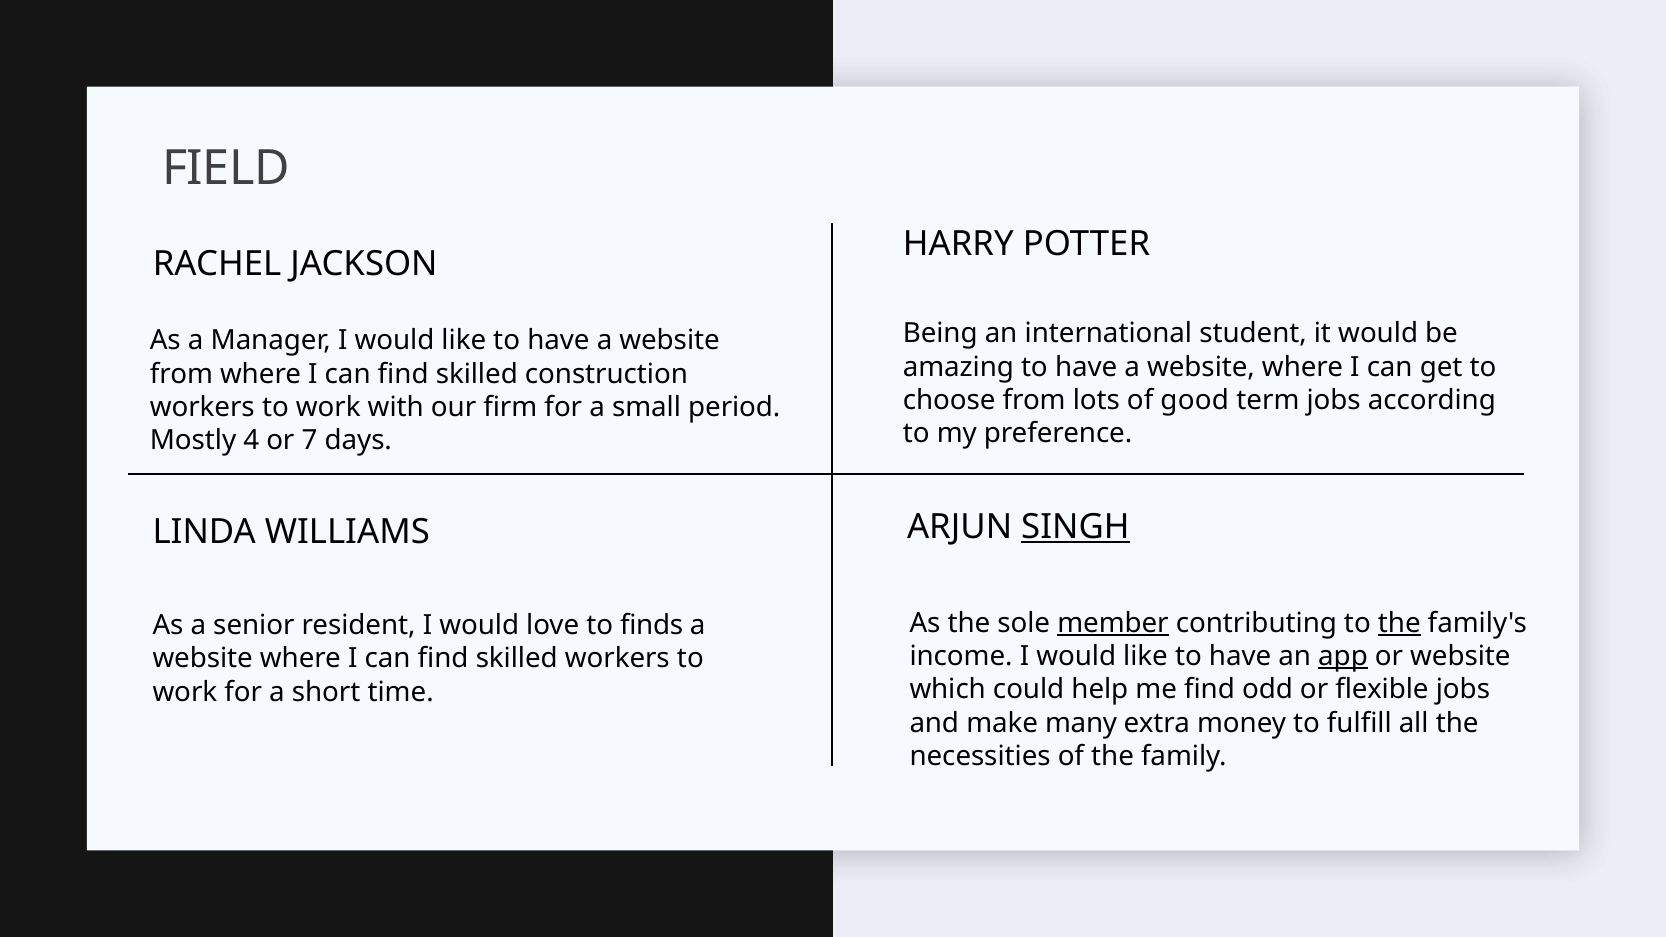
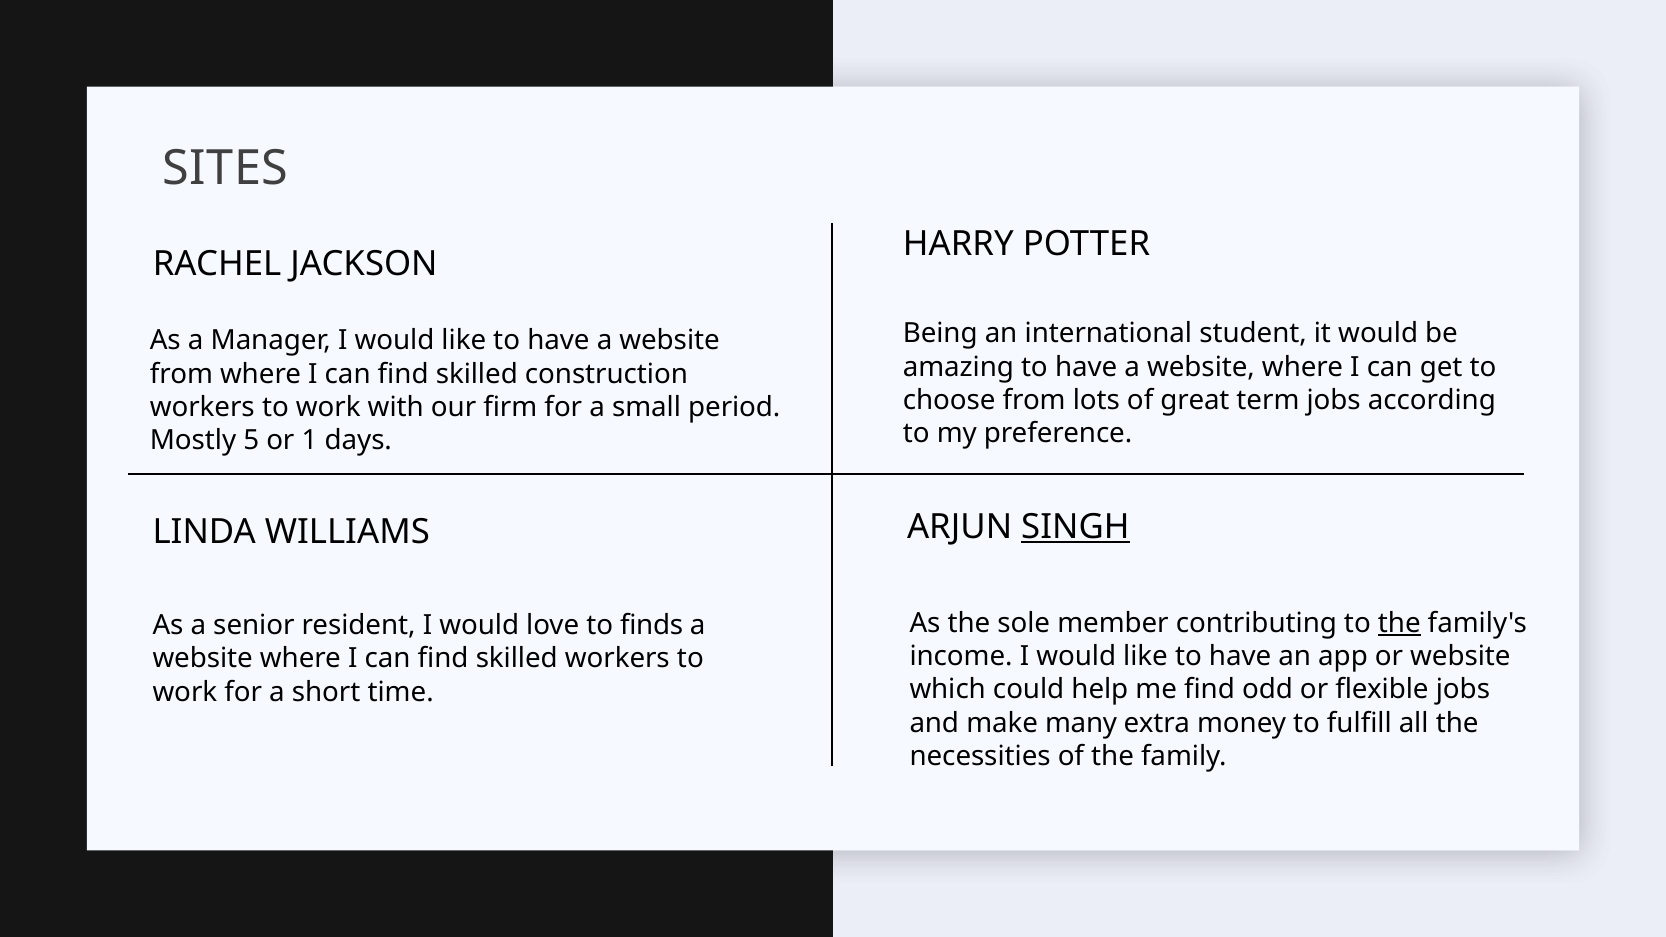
FIELD: FIELD -> SITES
good: good -> great
4: 4 -> 5
7: 7 -> 1
member underline: present -> none
app underline: present -> none
